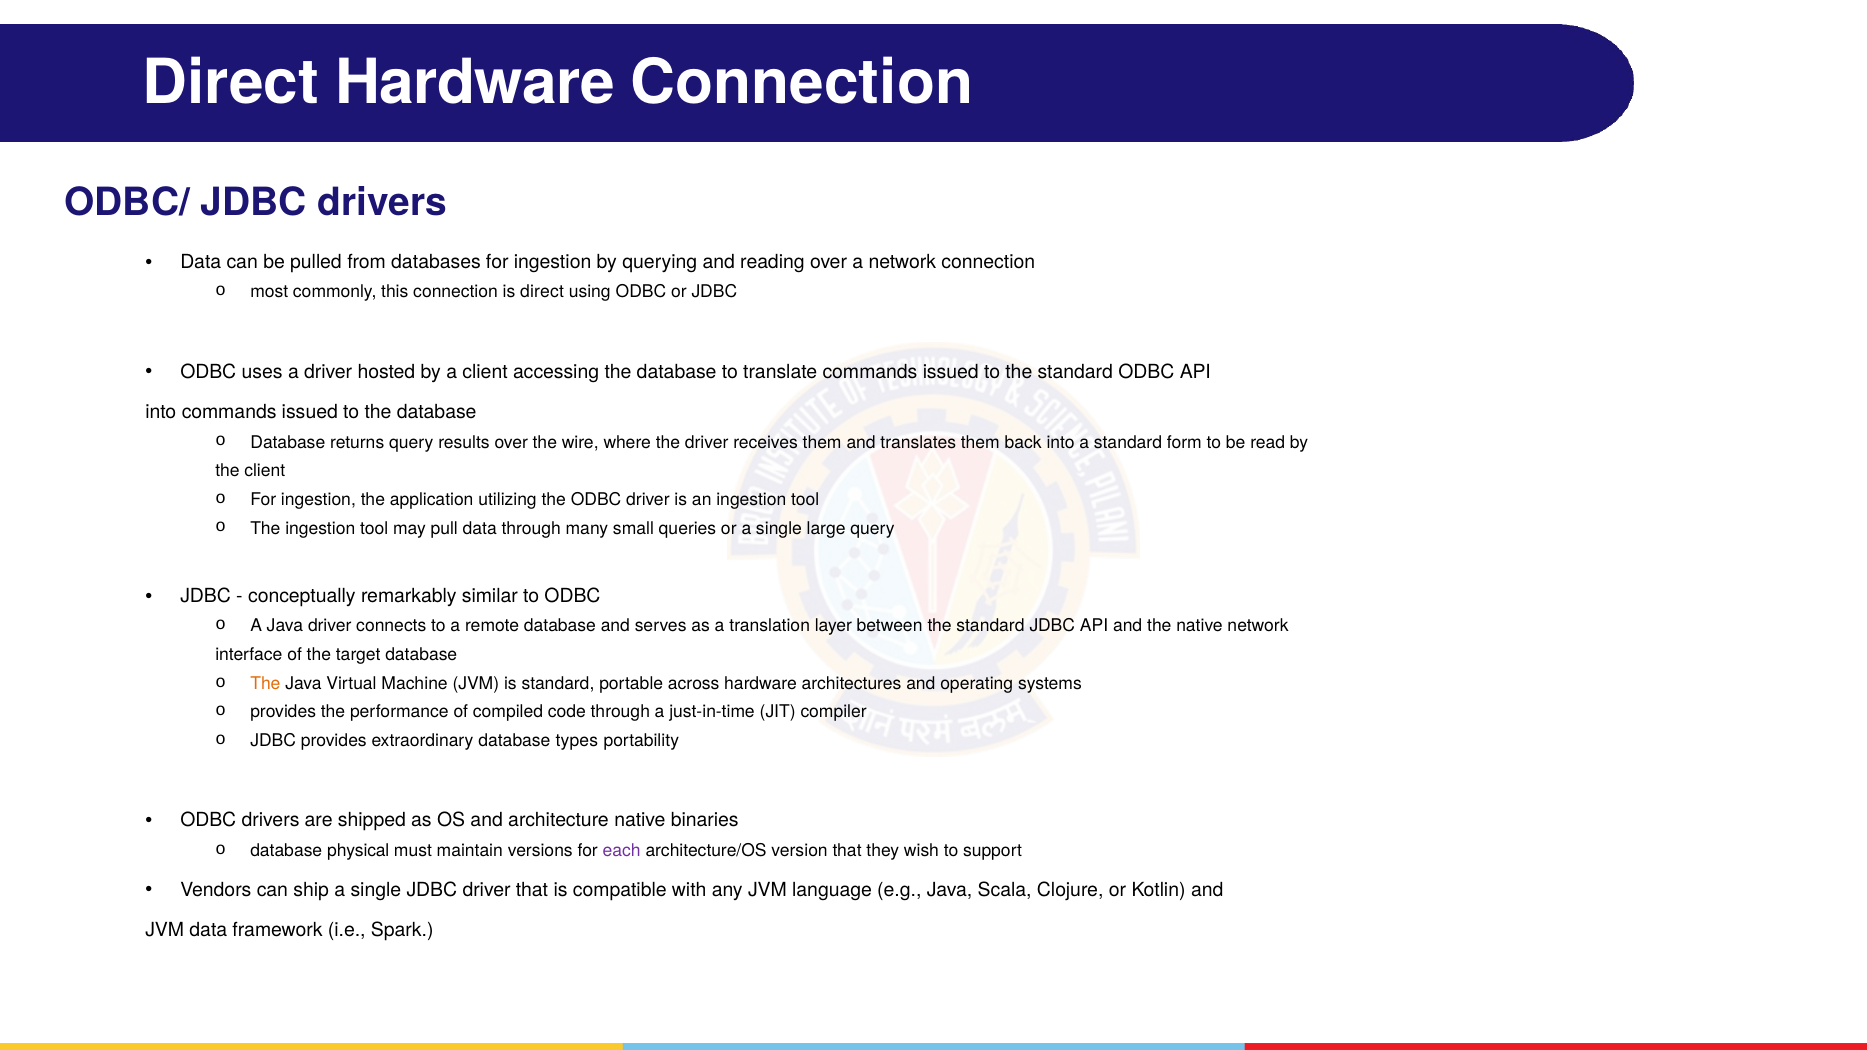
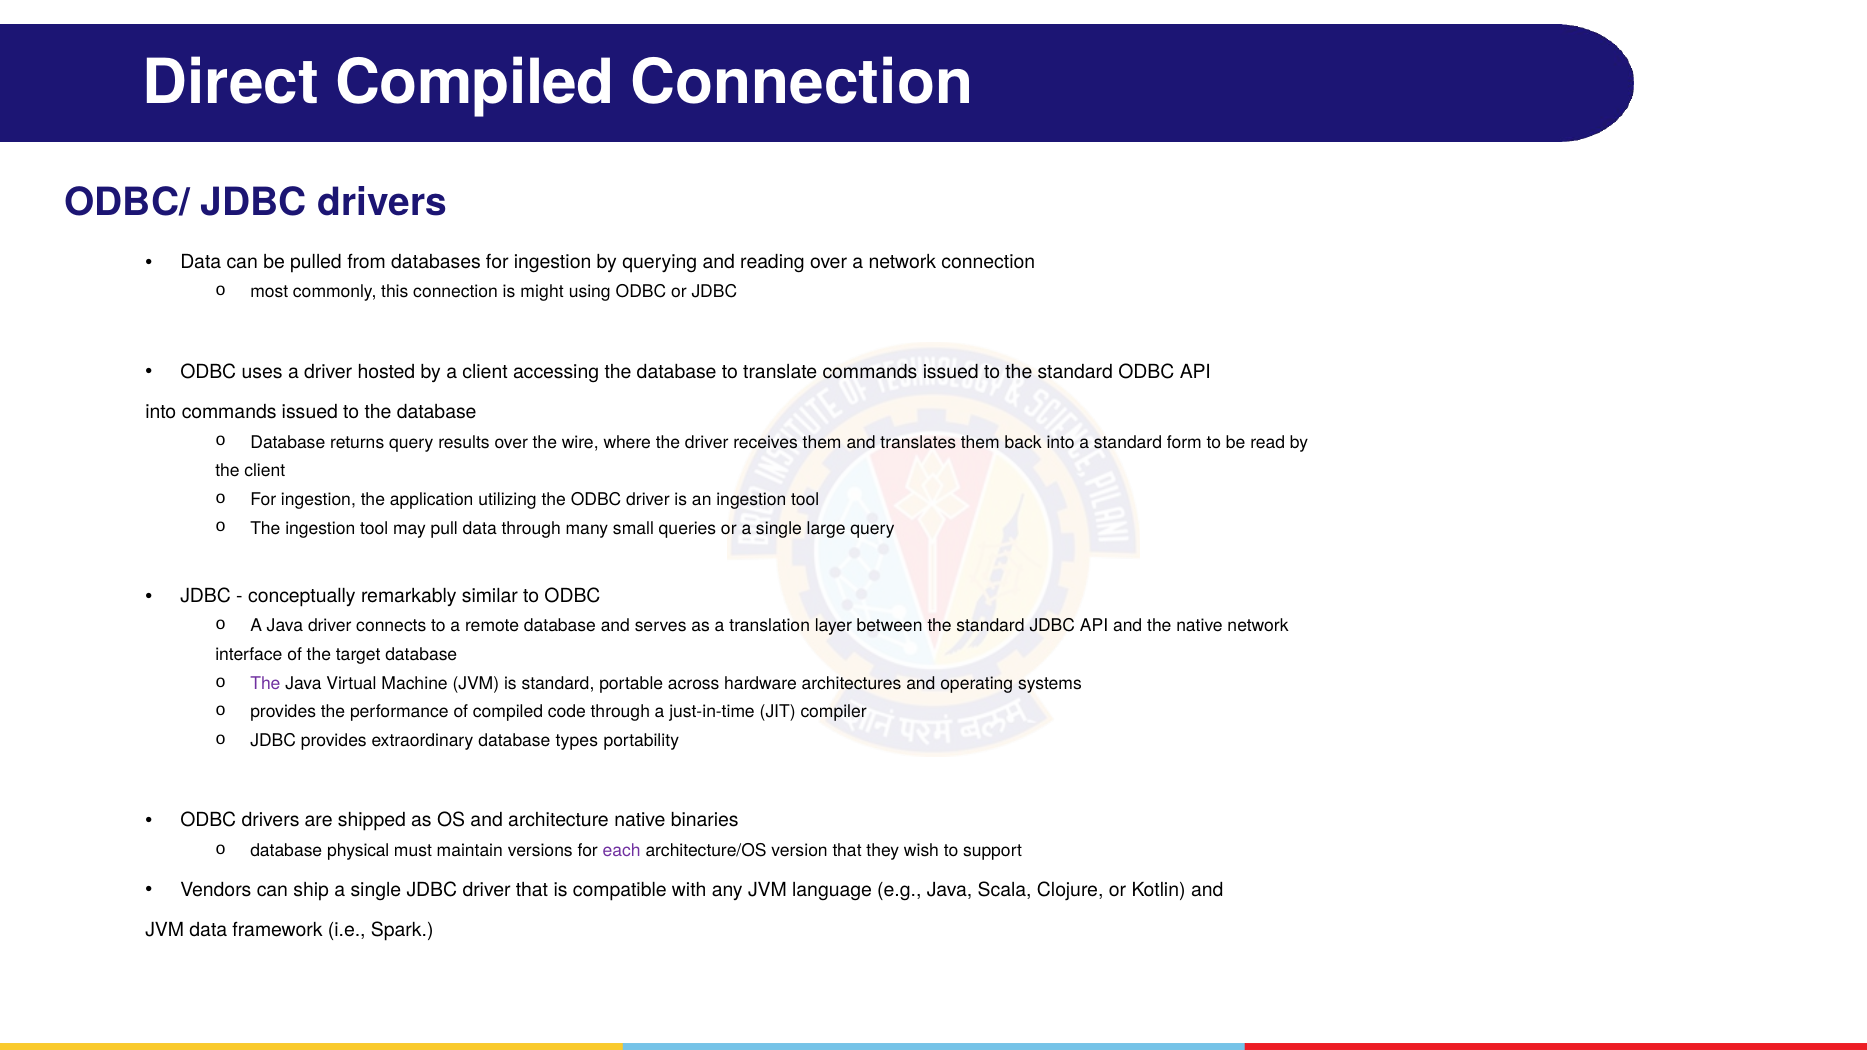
Direct Hardware: Hardware -> Compiled
is direct: direct -> might
The at (265, 683) colour: orange -> purple
